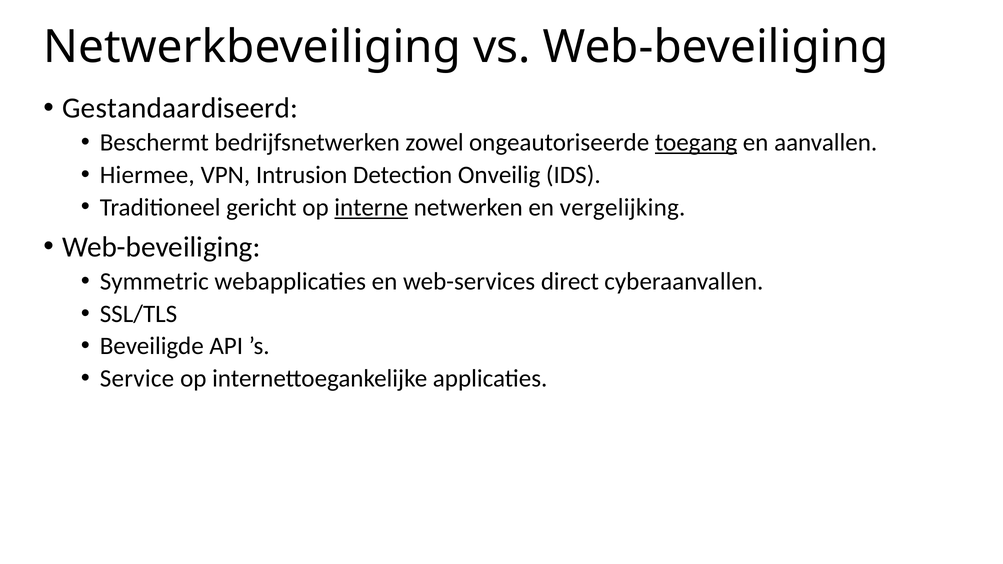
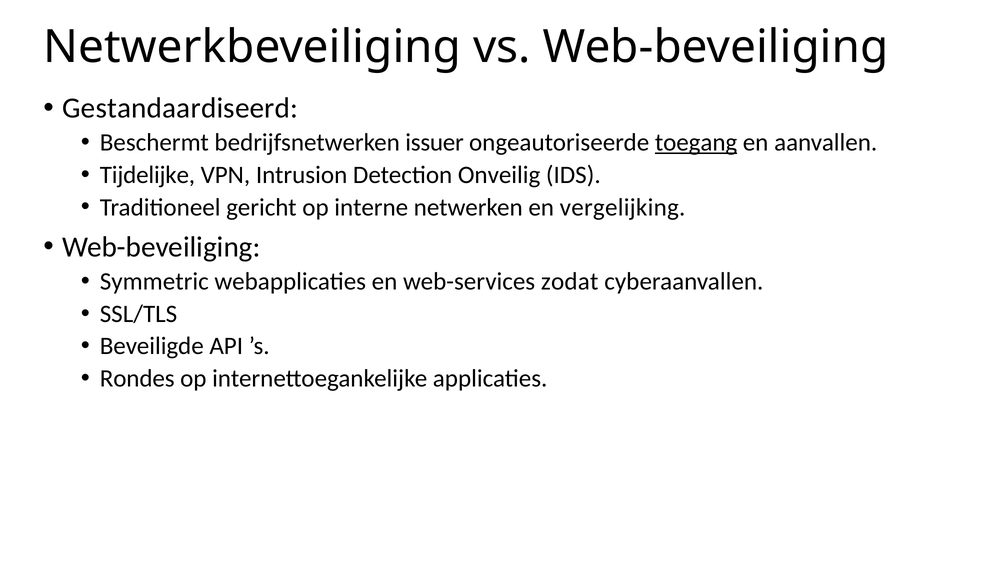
zowel: zowel -> issuer
Hiermee: Hiermee -> Tijdelijke
interne underline: present -> none
direct: direct -> zodat
Service: Service -> Rondes
